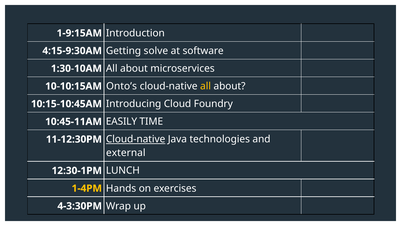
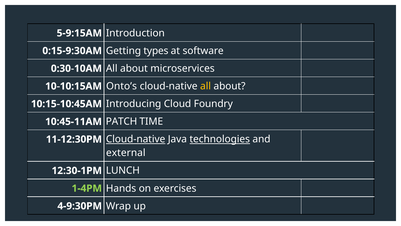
1-9:15AM: 1-9:15AM -> 5-9:15AM
4:15-9:30AM: 4:15-9:30AM -> 0:15-9:30AM
solve: solve -> types
1:30-10AM: 1:30-10AM -> 0:30-10AM
EASILY: EASILY -> PATCH
technologies underline: none -> present
1-4PM colour: yellow -> light green
4-3:30PM: 4-3:30PM -> 4-9:30PM
